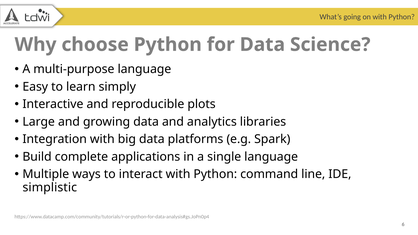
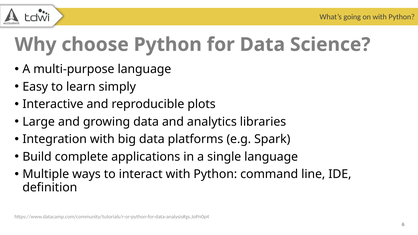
simplistic: simplistic -> definition
